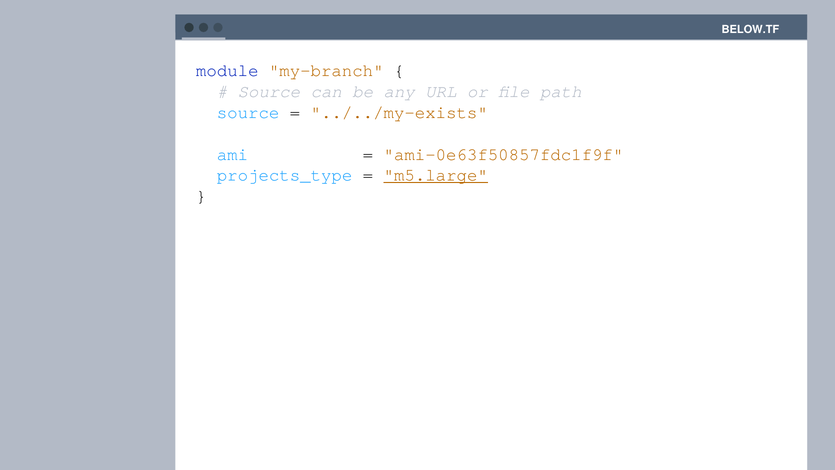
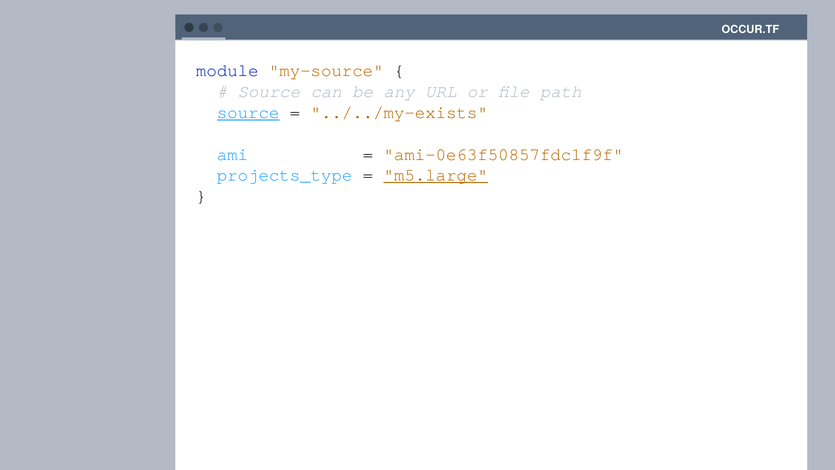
BELOW.TF: BELOW.TF -> OCCUR.TF
my-branch: my-branch -> my-source
source at (248, 112) underline: none -> present
